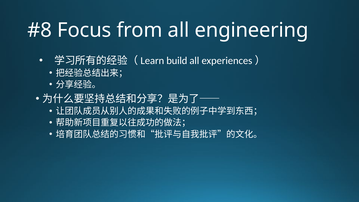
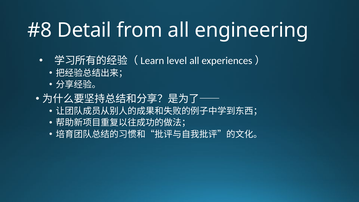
Focus: Focus -> Detail
build: build -> level
